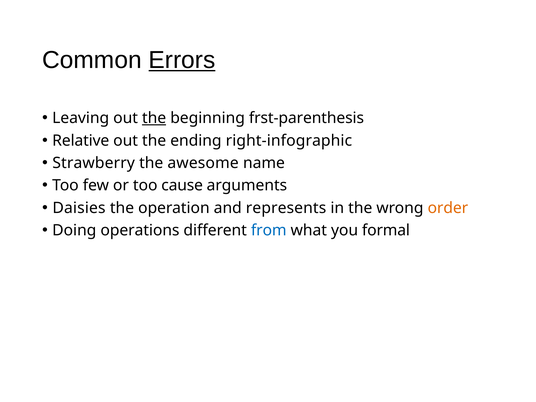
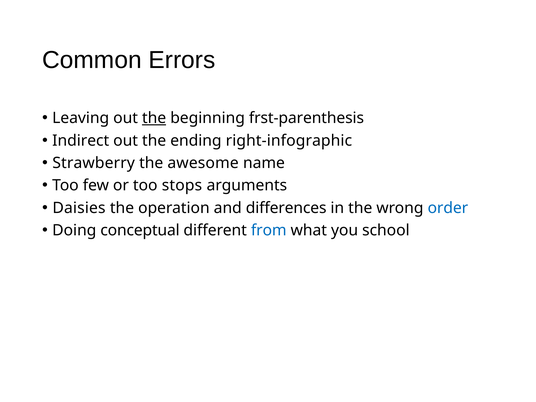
Errors underline: present -> none
Relative: Relative -> Indirect
cause: cause -> stops
represents: represents -> differences
order colour: orange -> blue
operations: operations -> conceptual
formal: formal -> school
